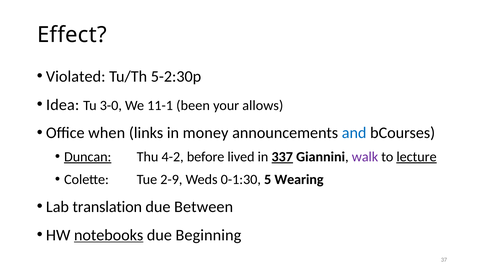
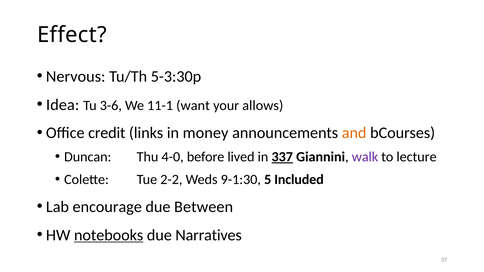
Violated: Violated -> Nervous
5-2:30p: 5-2:30p -> 5-3:30p
3-0: 3-0 -> 3-6
been: been -> want
when: when -> credit
and colour: blue -> orange
Duncan underline: present -> none
4-2: 4-2 -> 4-0
lecture underline: present -> none
2-9: 2-9 -> 2-2
0-1:30: 0-1:30 -> 9-1:30
Wearing: Wearing -> Included
translation: translation -> encourage
Beginning: Beginning -> Narratives
